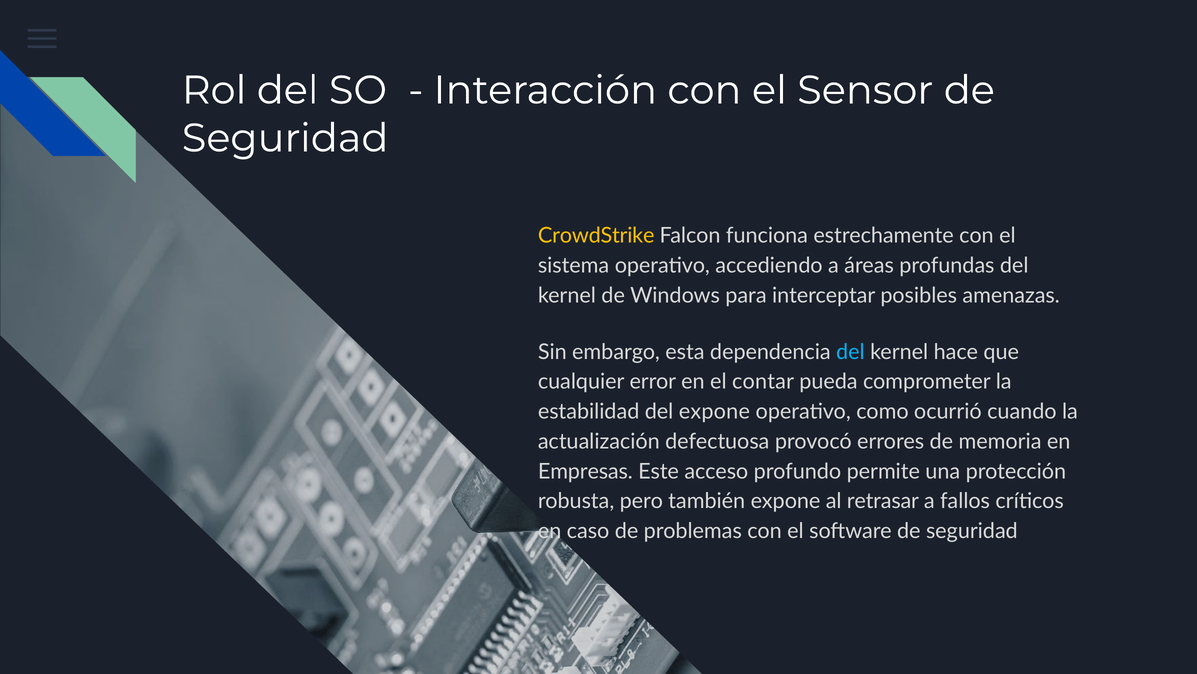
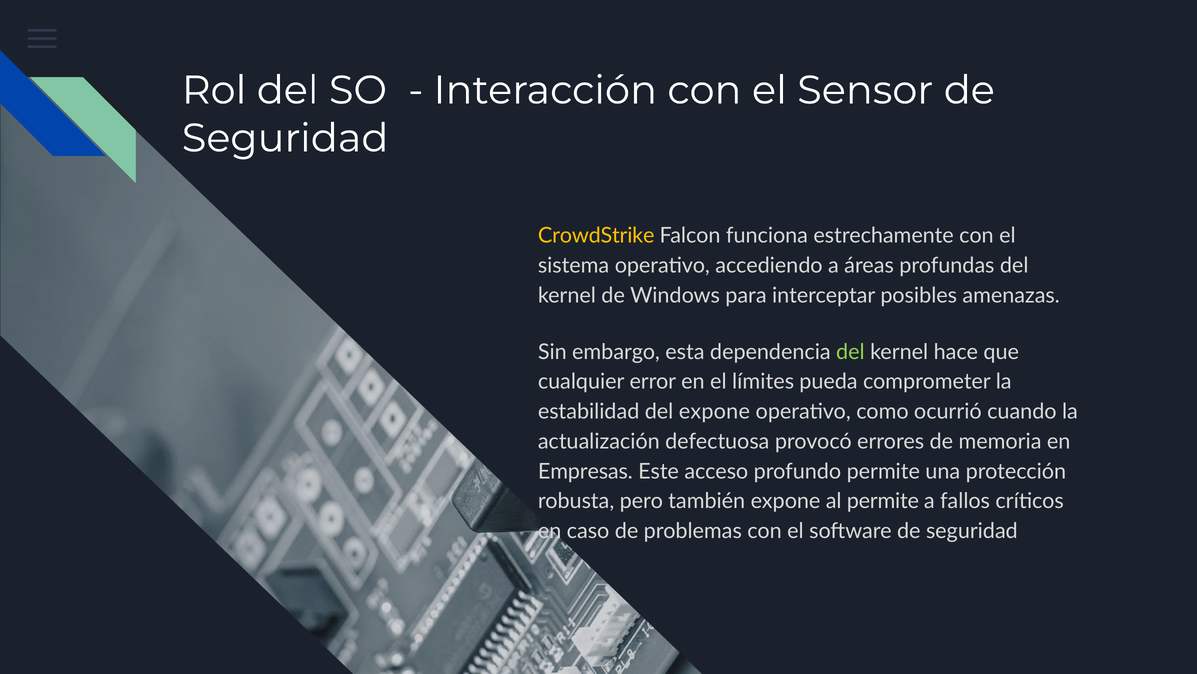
del at (850, 352) colour: light blue -> light green
contar: contar -> límites
al retrasar: retrasar -> permite
